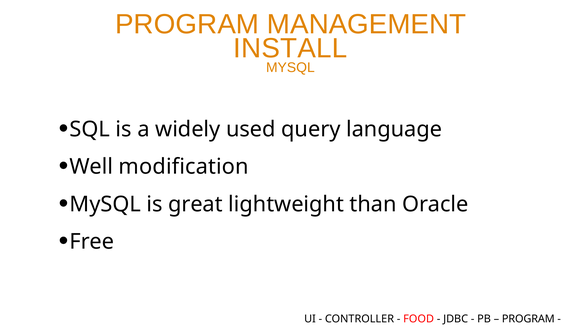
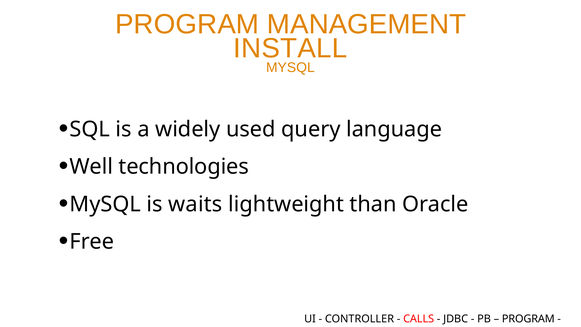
modification: modification -> technologies
great: great -> waits
FOOD: FOOD -> CALLS
